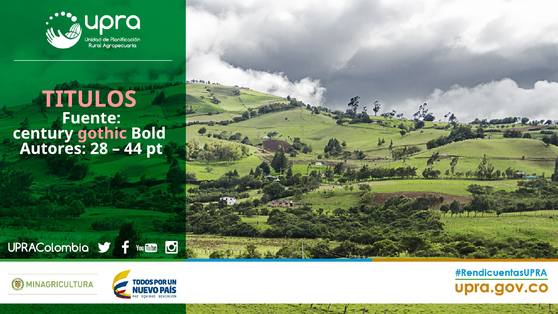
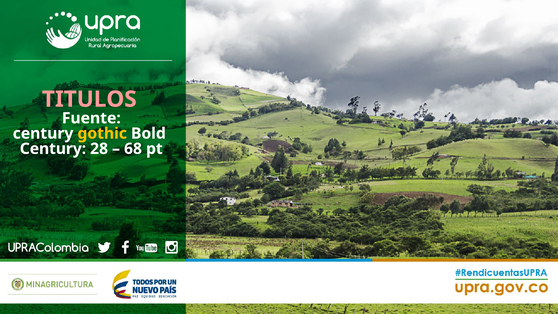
gothic colour: pink -> yellow
Autores at (53, 149): Autores -> Century
44: 44 -> 68
